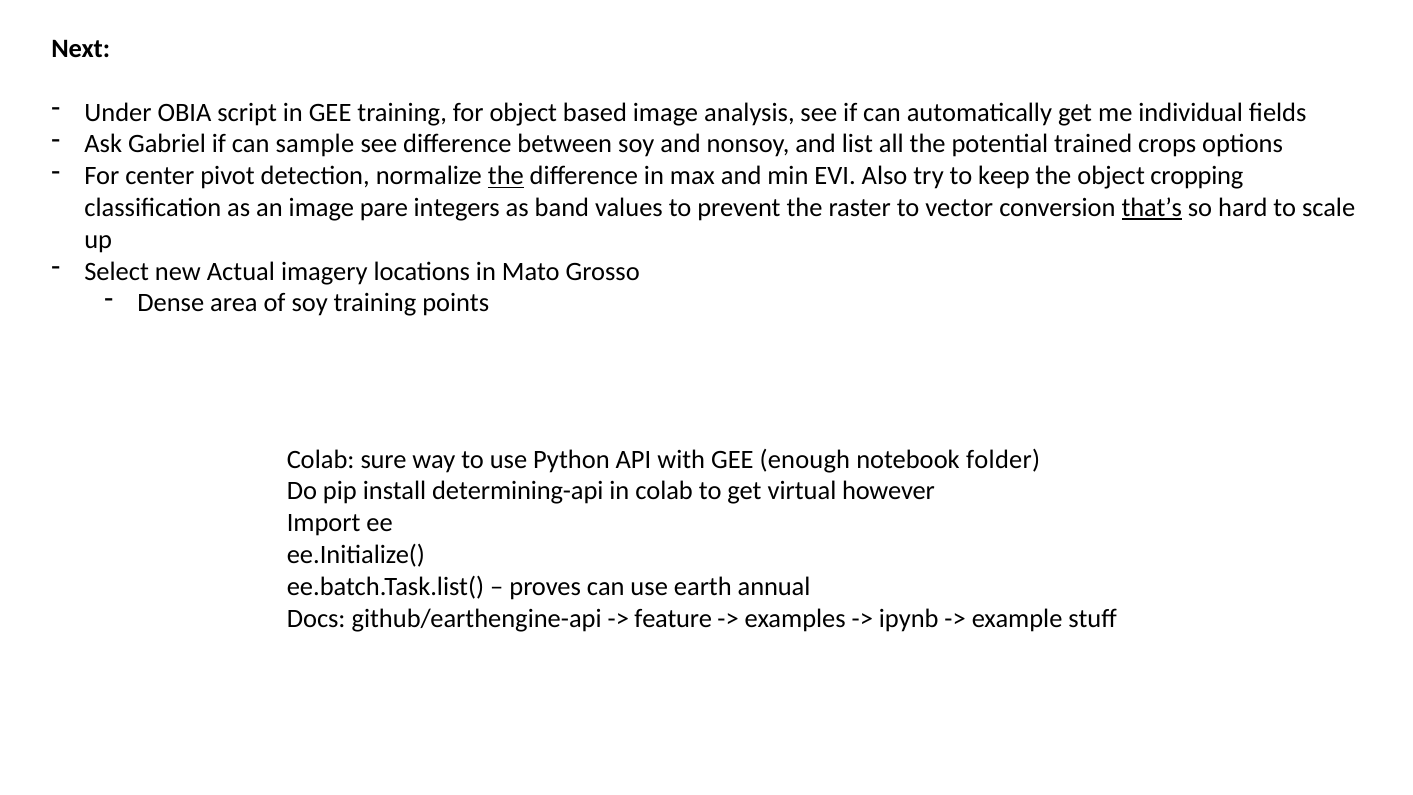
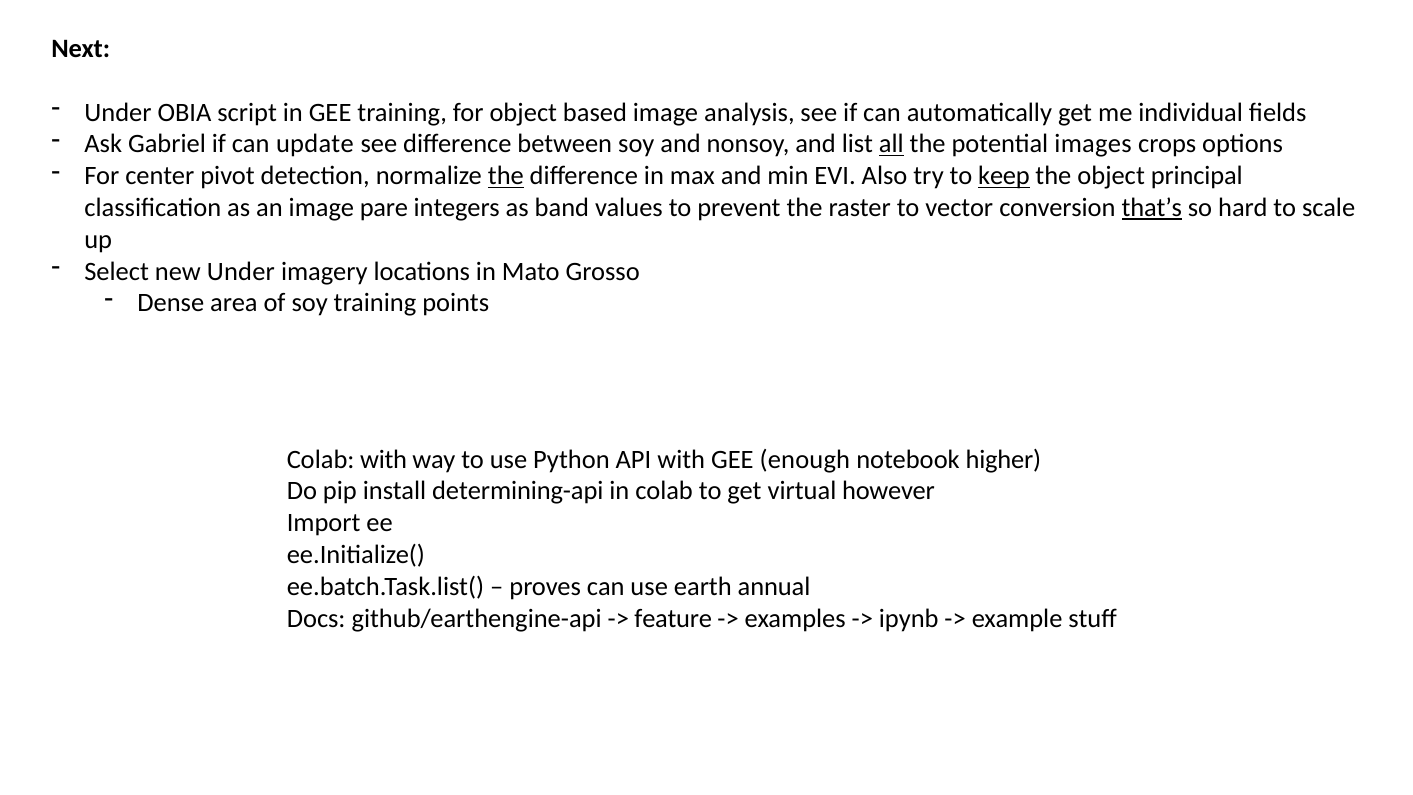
sample: sample -> update
all underline: none -> present
trained: trained -> images
keep underline: none -> present
cropping: cropping -> principal
new Actual: Actual -> Under
Colab sure: sure -> with
folder: folder -> higher
